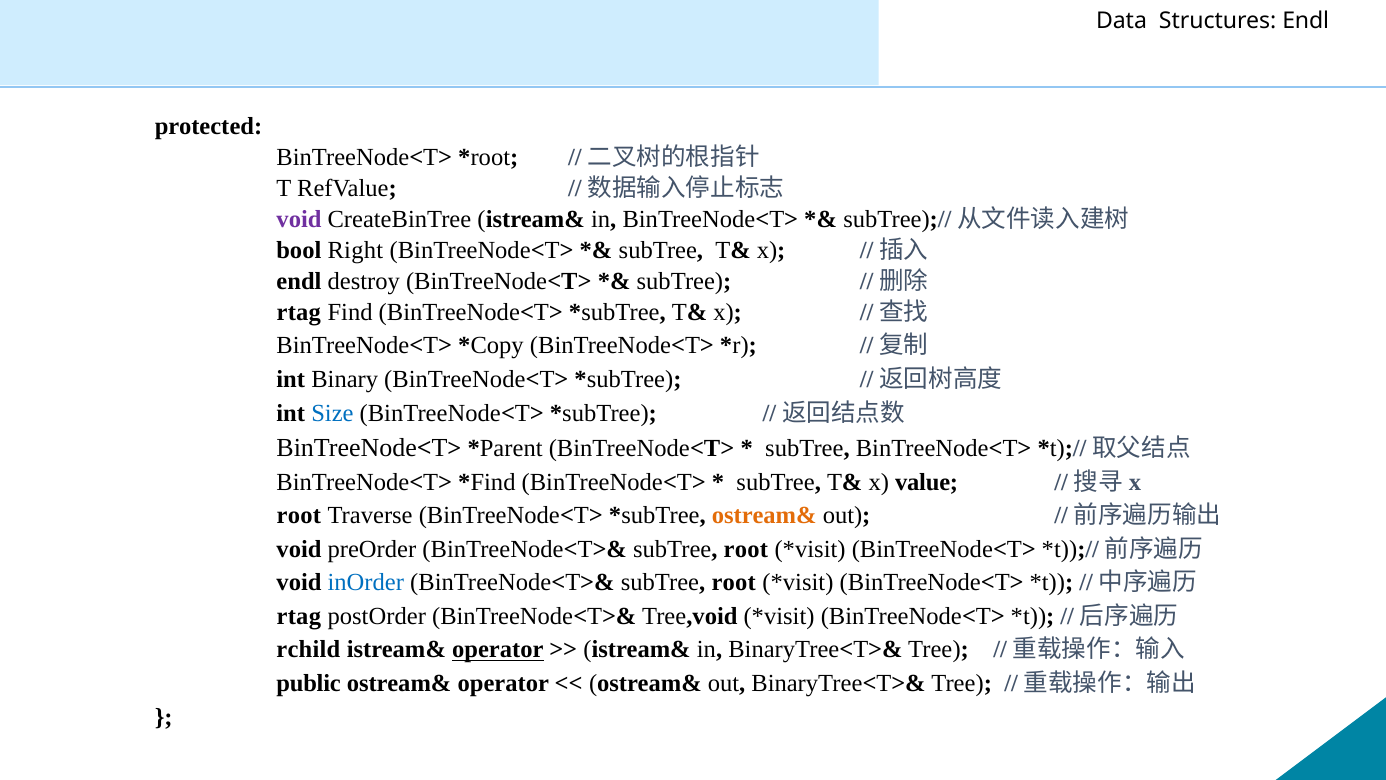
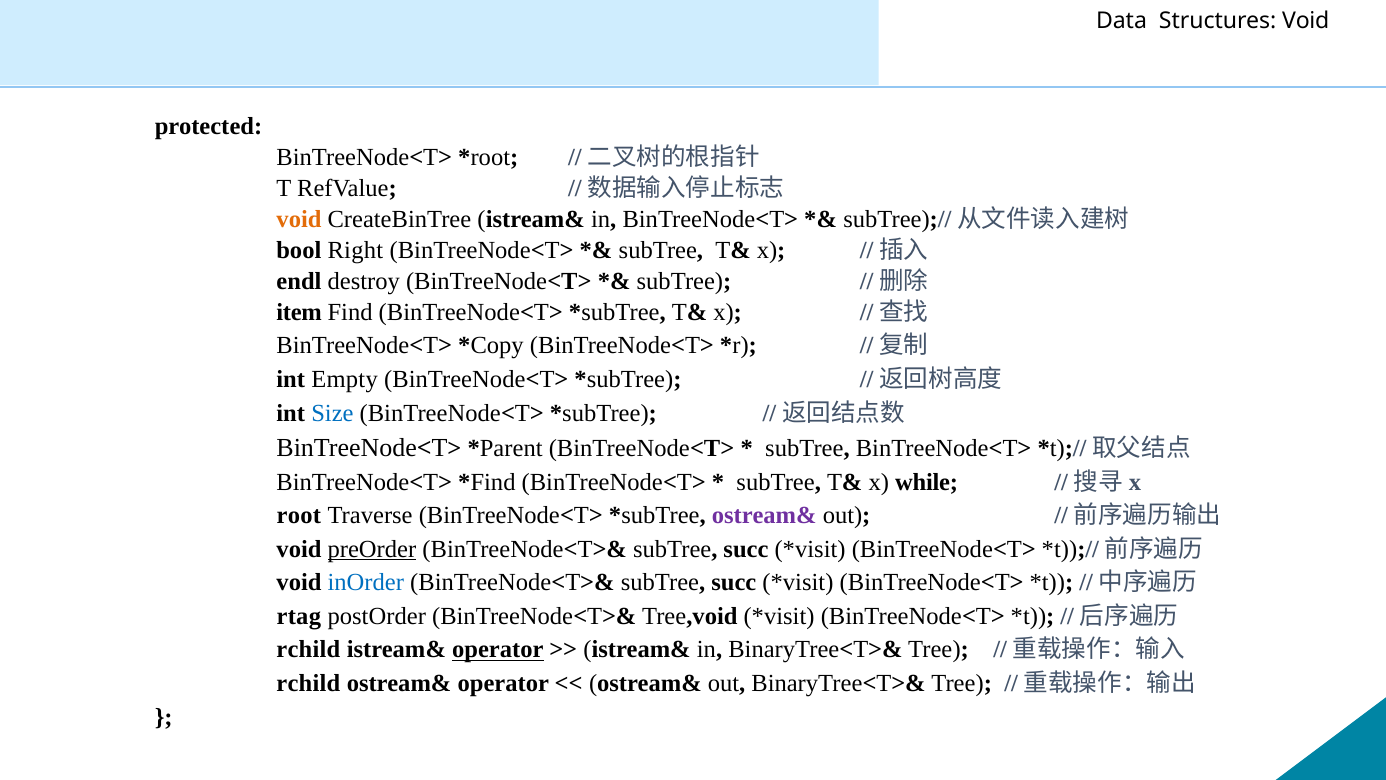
Endl at (1306, 21): Endl -> Void
void at (299, 219) colour: purple -> orange
rtag at (299, 312): rtag -> item
Binary: Binary -> Empty
value: value -> while
ostream& at (764, 515) colour: orange -> purple
preOrder underline: none -> present
root at (746, 549): root -> succ
root at (734, 582): root -> succ
public at (309, 683): public -> rchild
